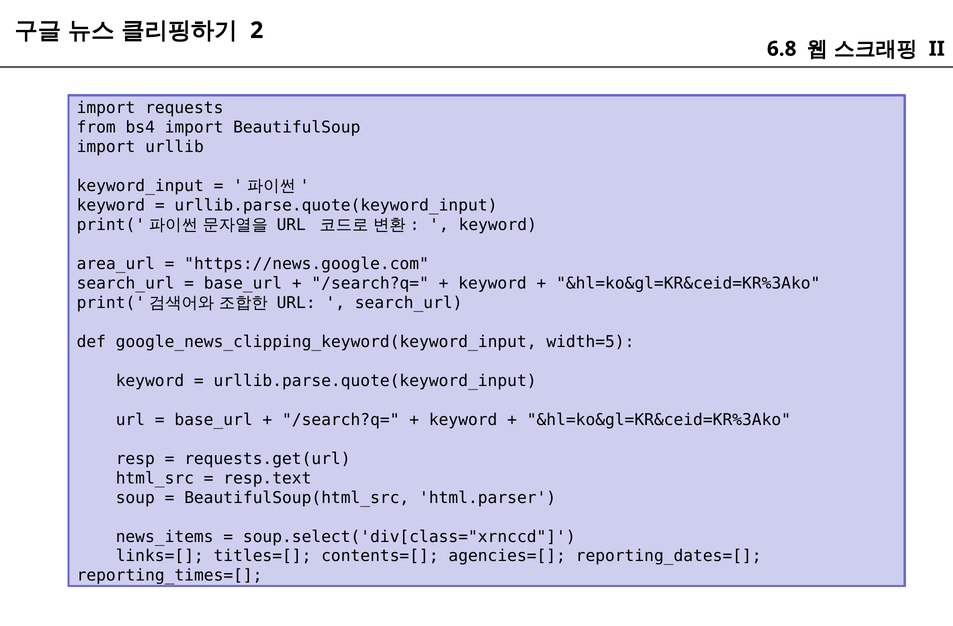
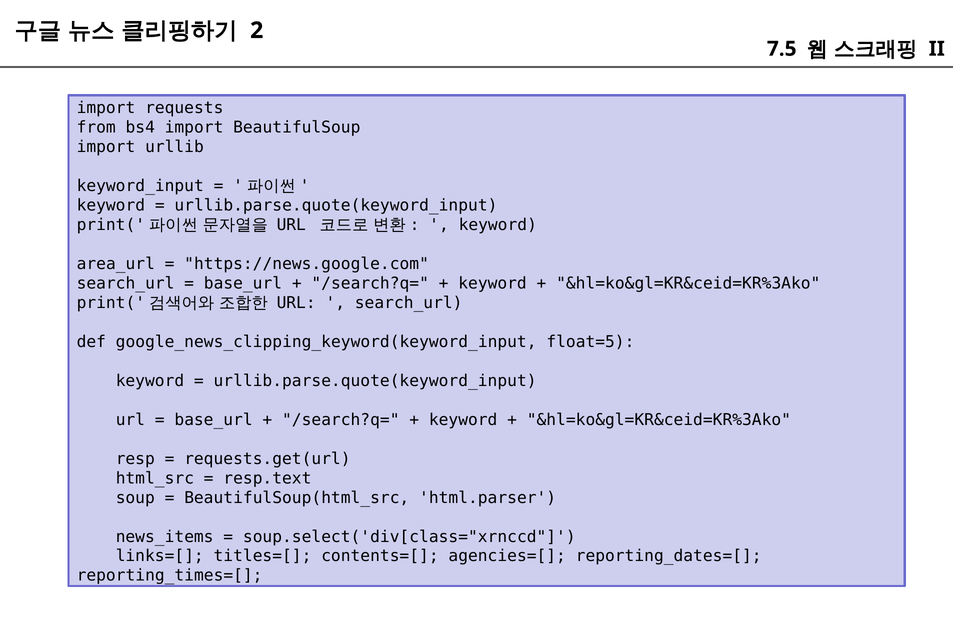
6.8: 6.8 -> 7.5
width=5: width=5 -> float=5
